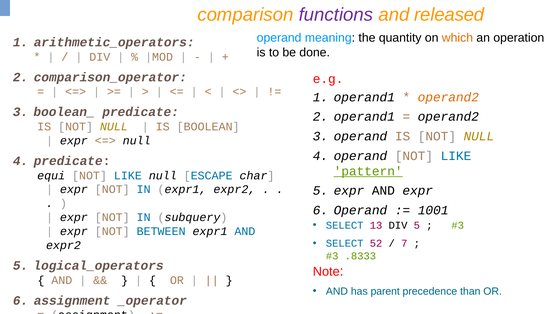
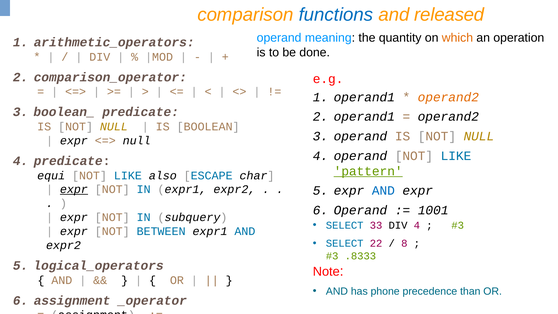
functions colour: purple -> blue
LIKE null: null -> also
expr at (74, 189) underline: none -> present
AND at (383, 191) colour: black -> blue
13: 13 -> 33
DIV 5: 5 -> 4
52: 52 -> 22
7: 7 -> 8
parent: parent -> phone
